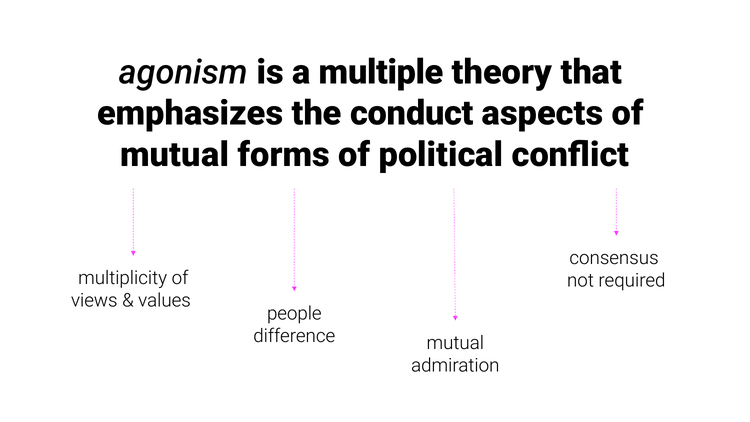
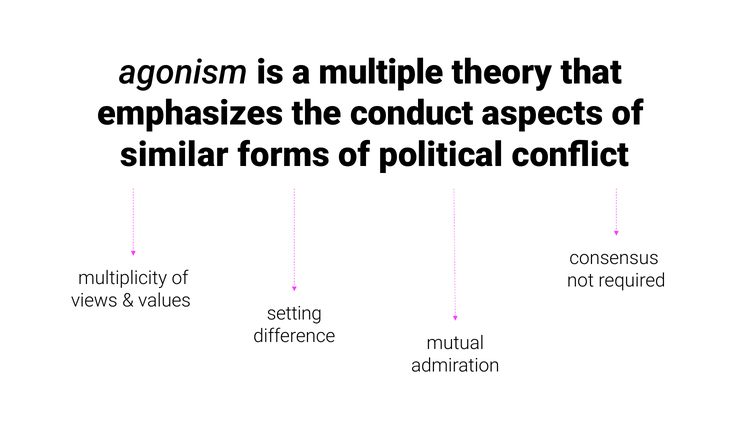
mutual at (175, 155): mutual -> similar
people: people -> setting
